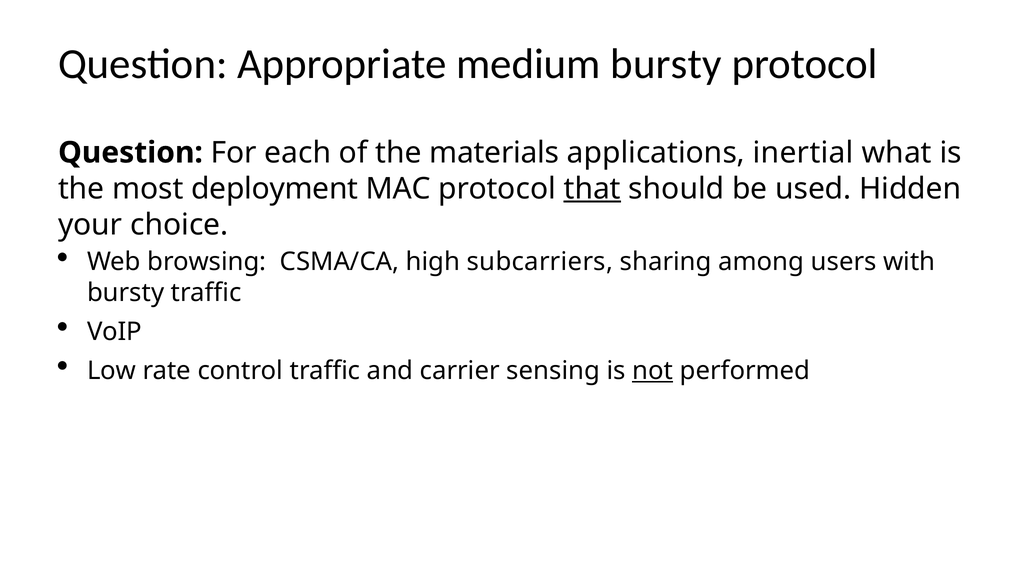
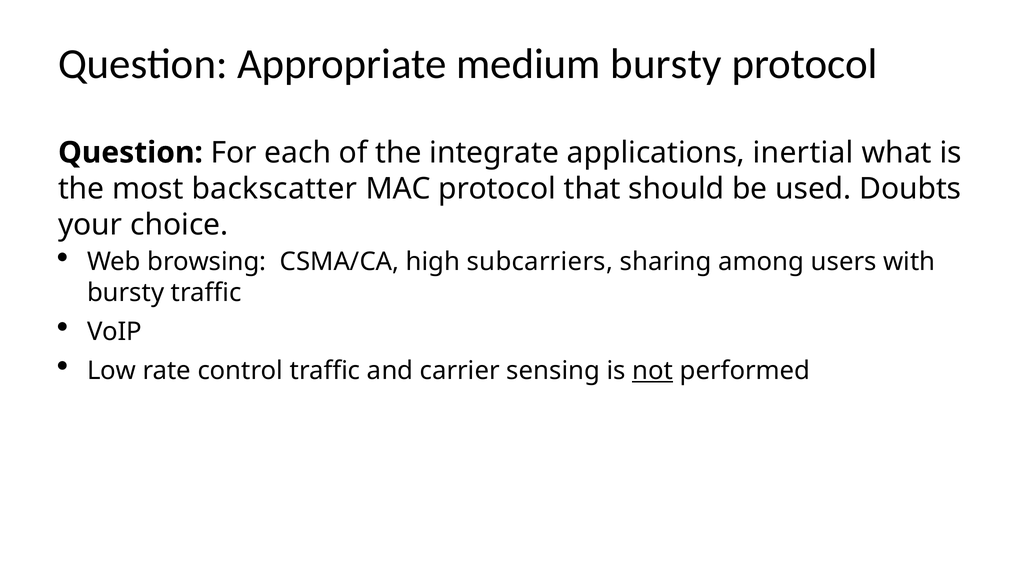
materials: materials -> integrate
deployment: deployment -> backscatter
that underline: present -> none
Hidden: Hidden -> Doubts
